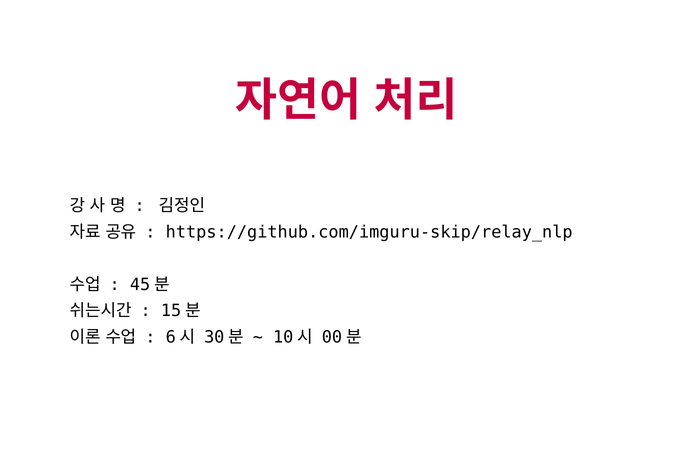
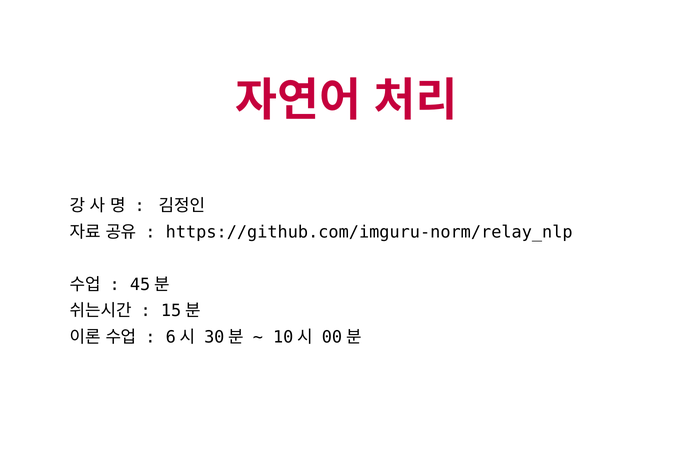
https://github.com/imguru-skip/relay_nlp: https://github.com/imguru-skip/relay_nlp -> https://github.com/imguru-norm/relay_nlp
